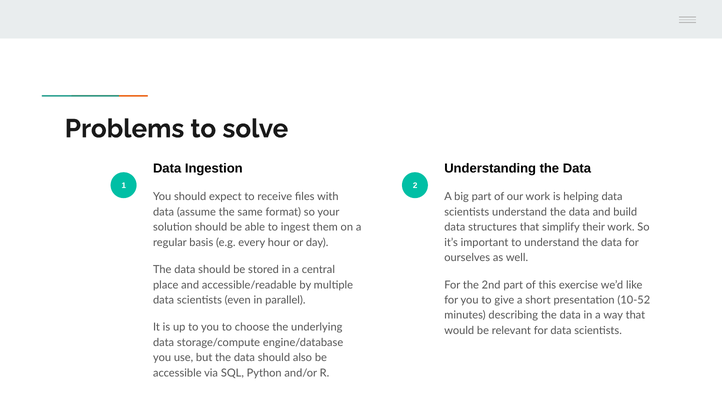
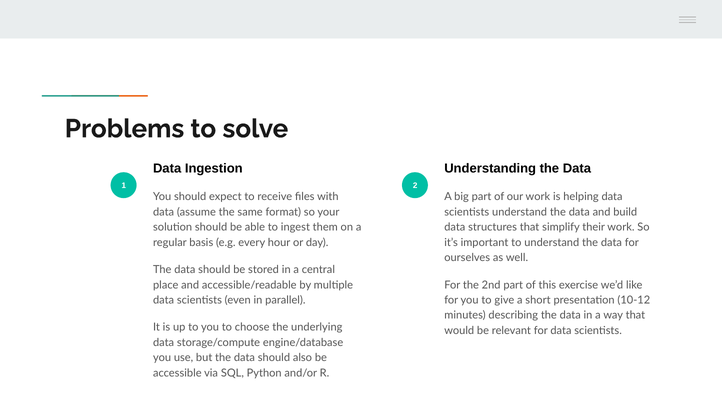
10-52: 10-52 -> 10-12
